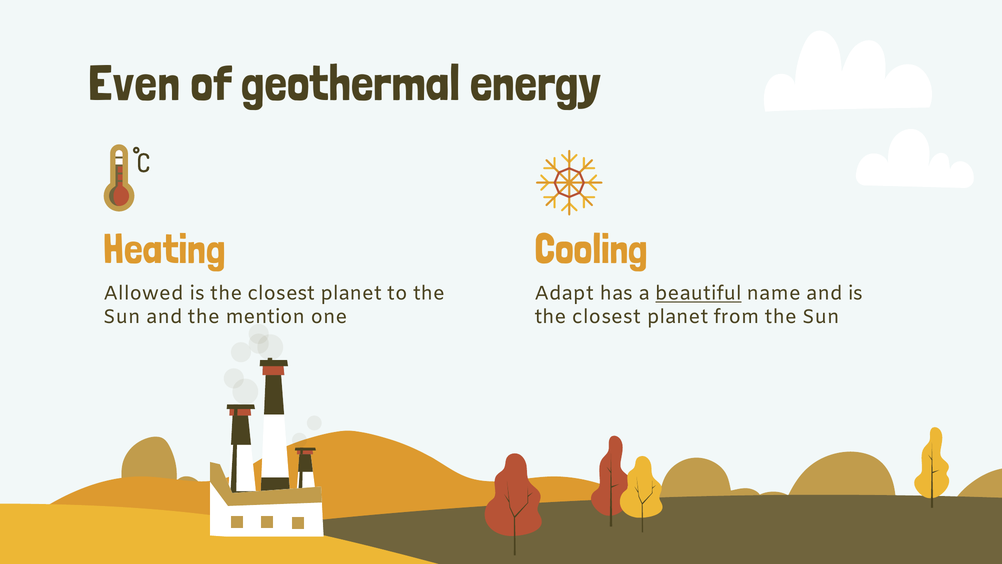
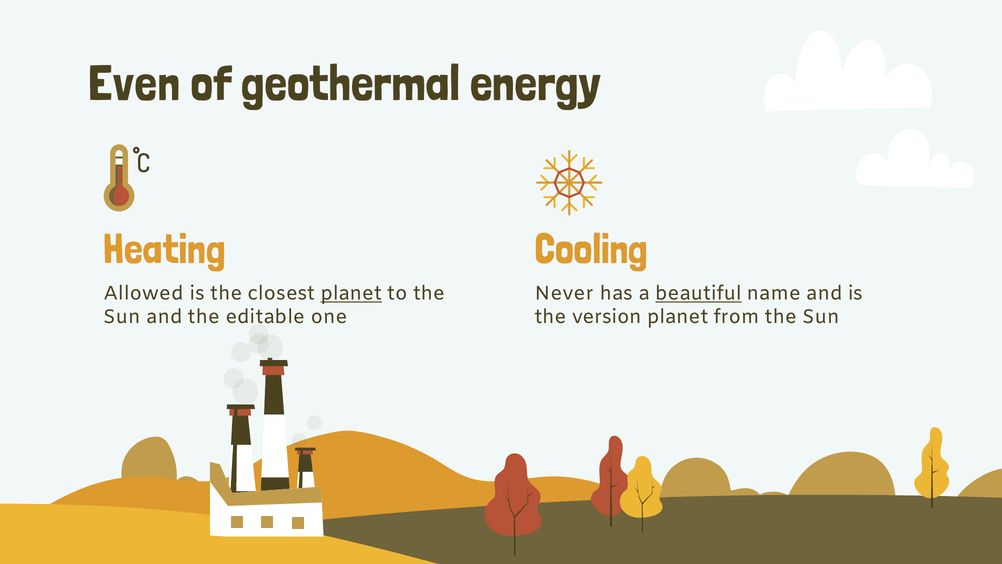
planet at (351, 293) underline: none -> present
Adapt: Adapt -> Never
mention: mention -> editable
closest at (607, 317): closest -> version
